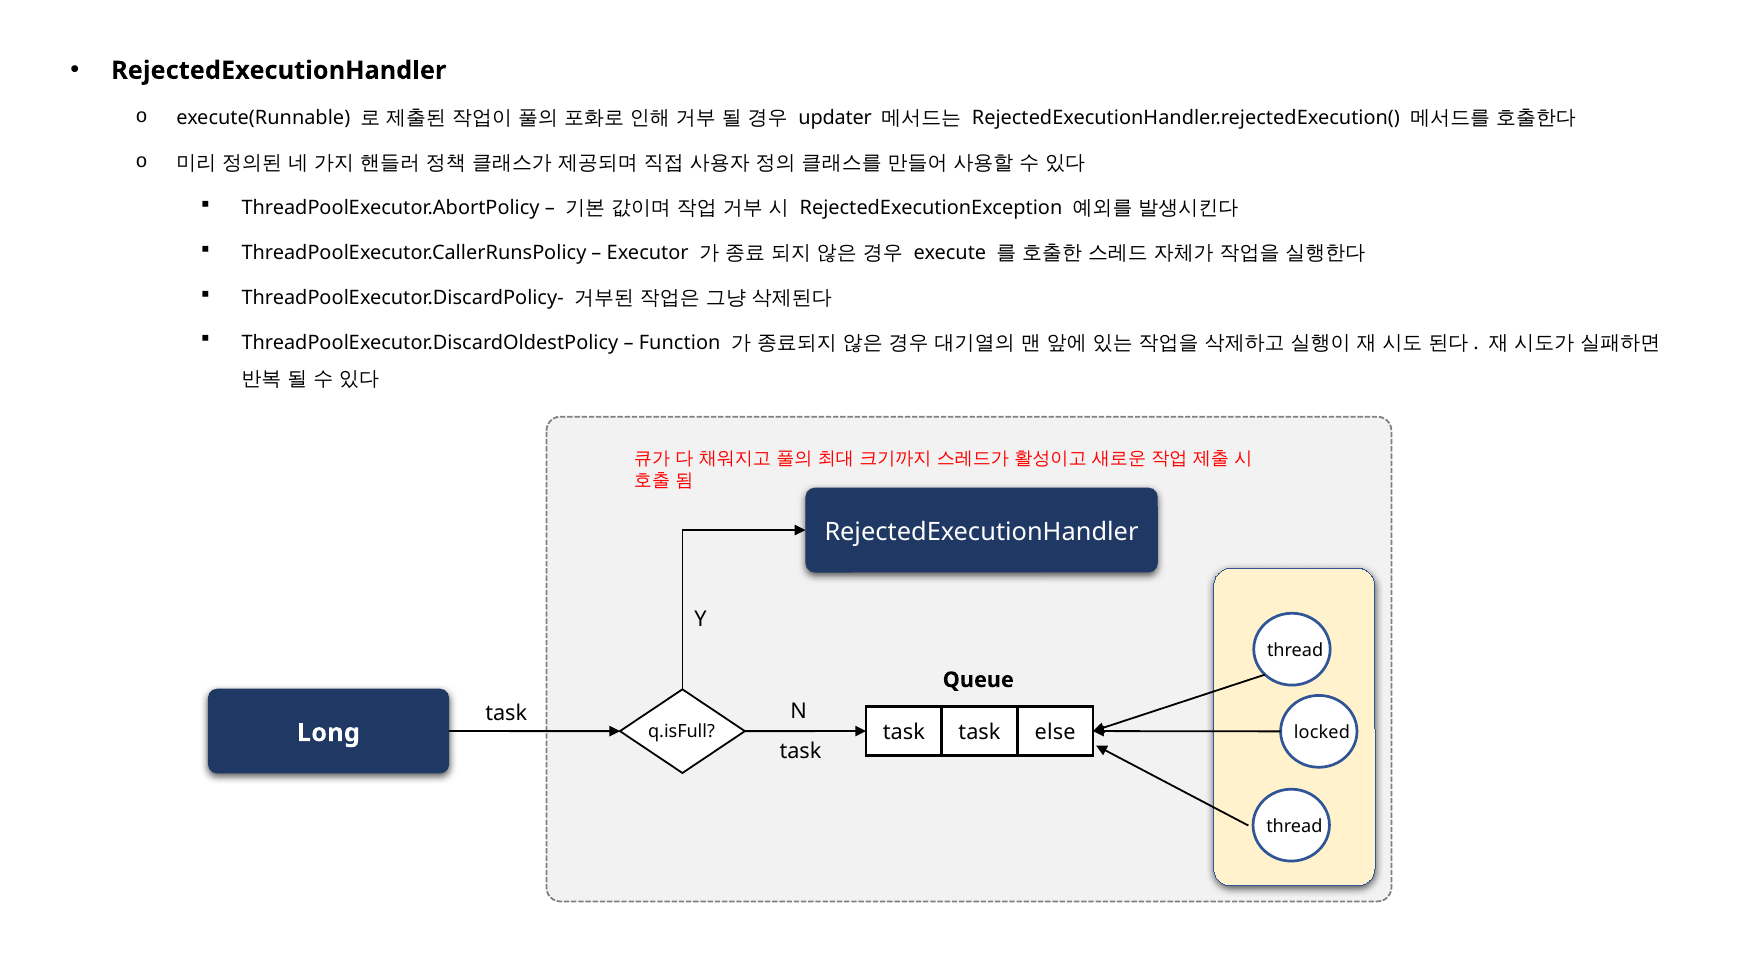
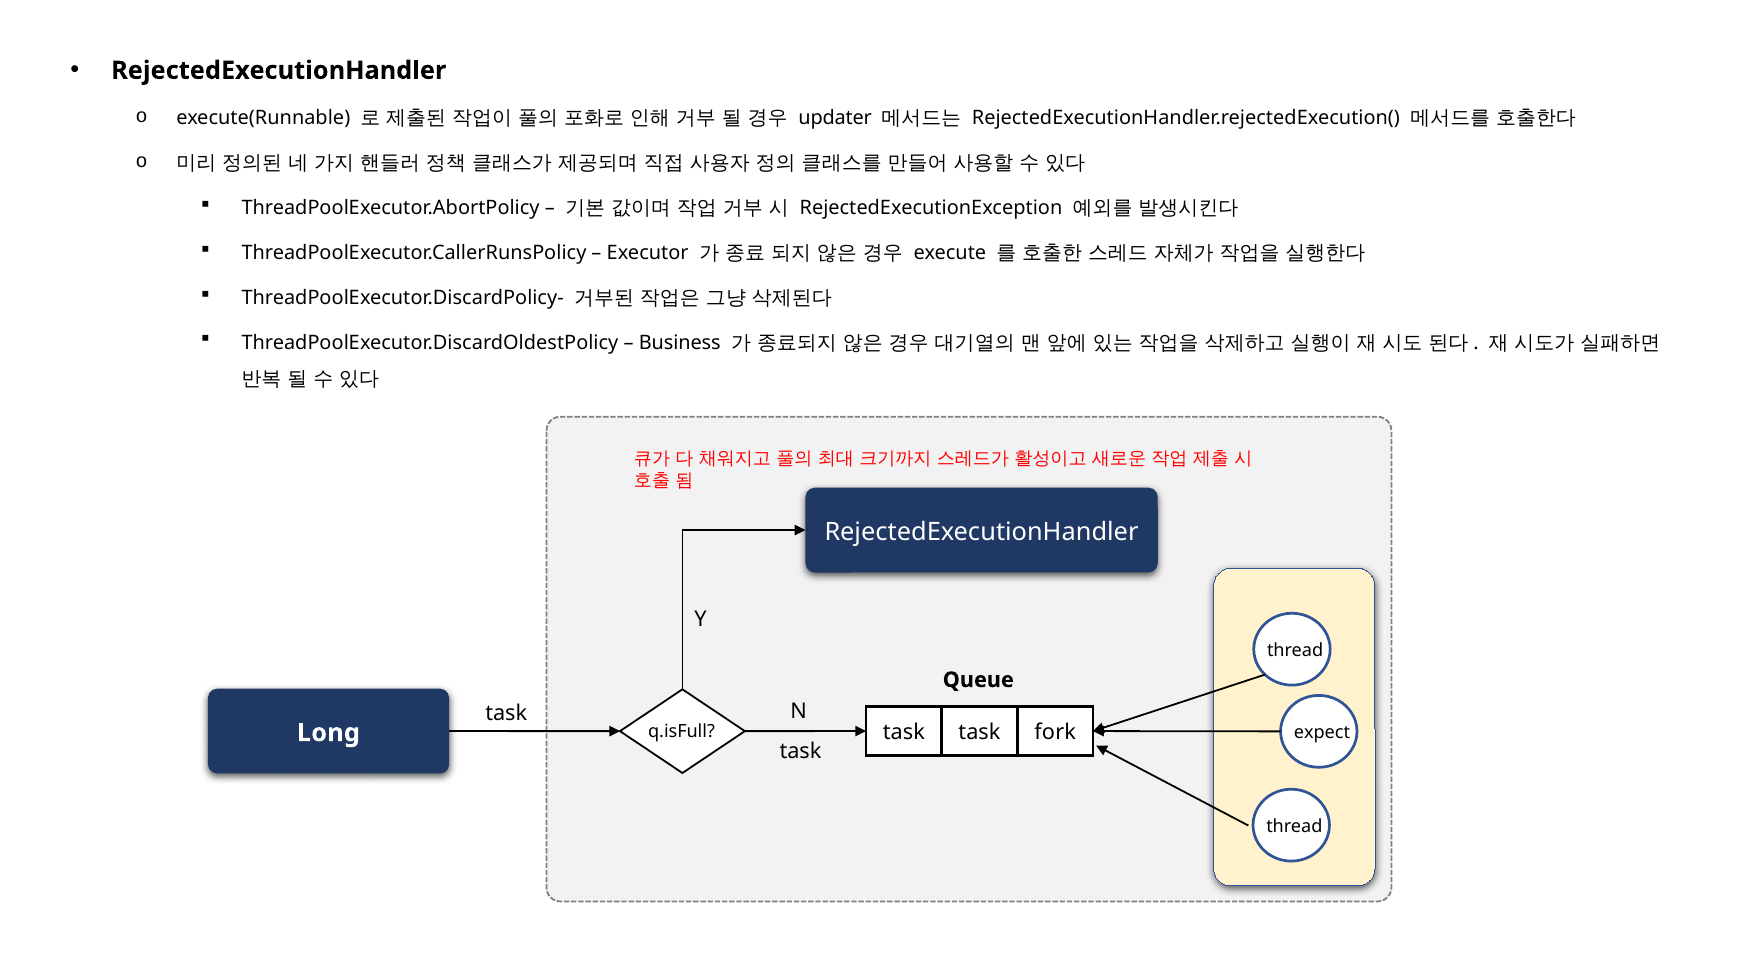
Function: Function -> Business
locked: locked -> expect
else: else -> fork
